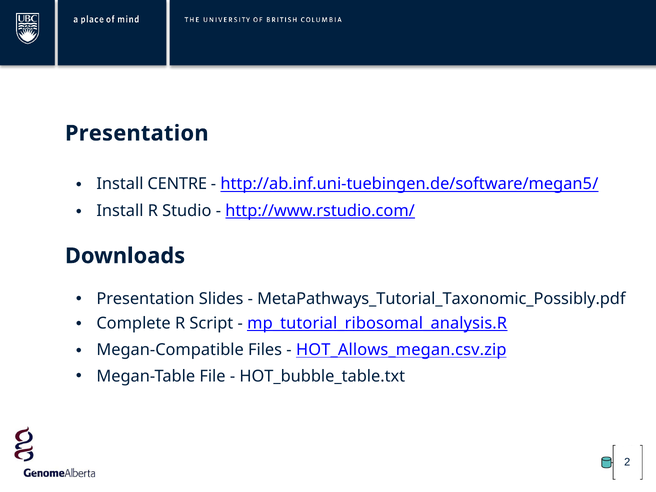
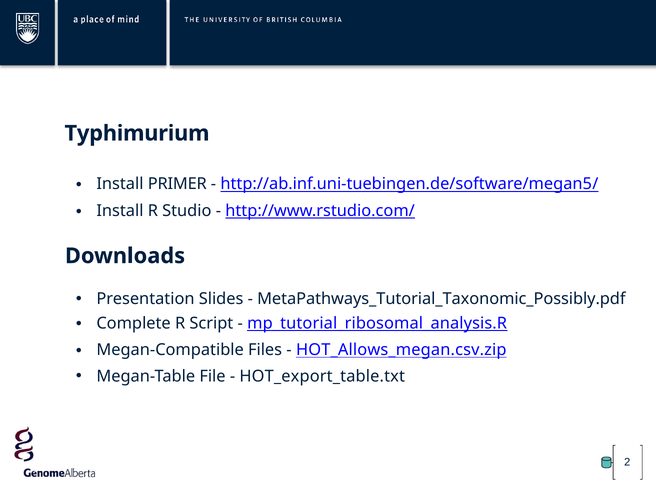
Presentation at (137, 133): Presentation -> Typhimurium
CENTRE: CENTRE -> PRIMER
HOT_bubble_table.txt: HOT_bubble_table.txt -> HOT_export_table.txt
